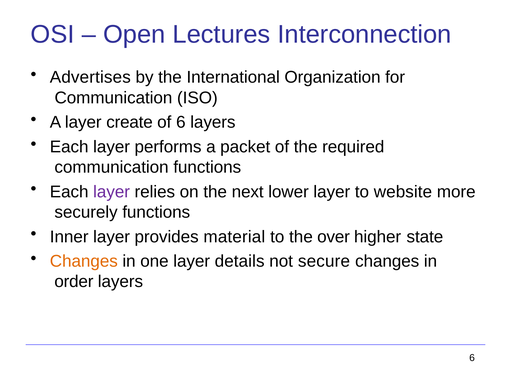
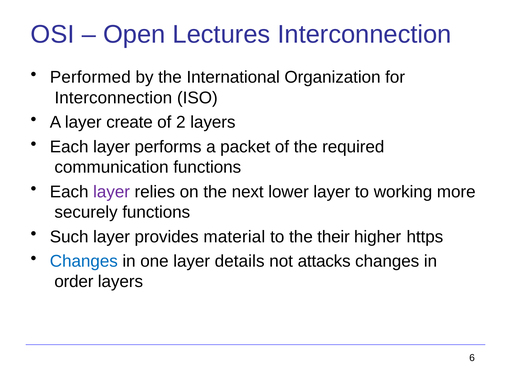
Advertises: Advertises -> Performed
Communication at (113, 98): Communication -> Interconnection
of 6: 6 -> 2
website: website -> working
Inner: Inner -> Such
over: over -> their
state: state -> https
Changes at (84, 261) colour: orange -> blue
secure: secure -> attacks
